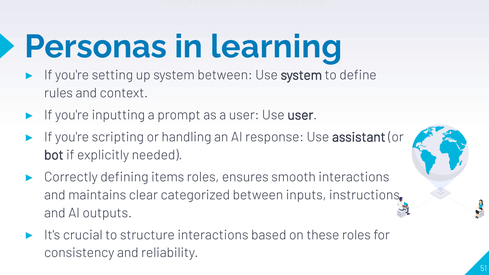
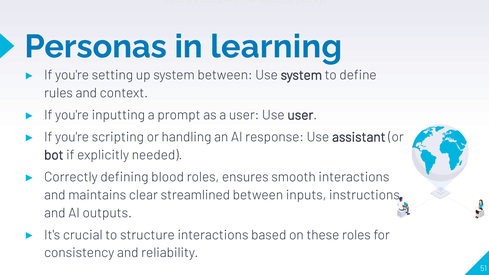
items: items -> blood
categorized: categorized -> streamlined
